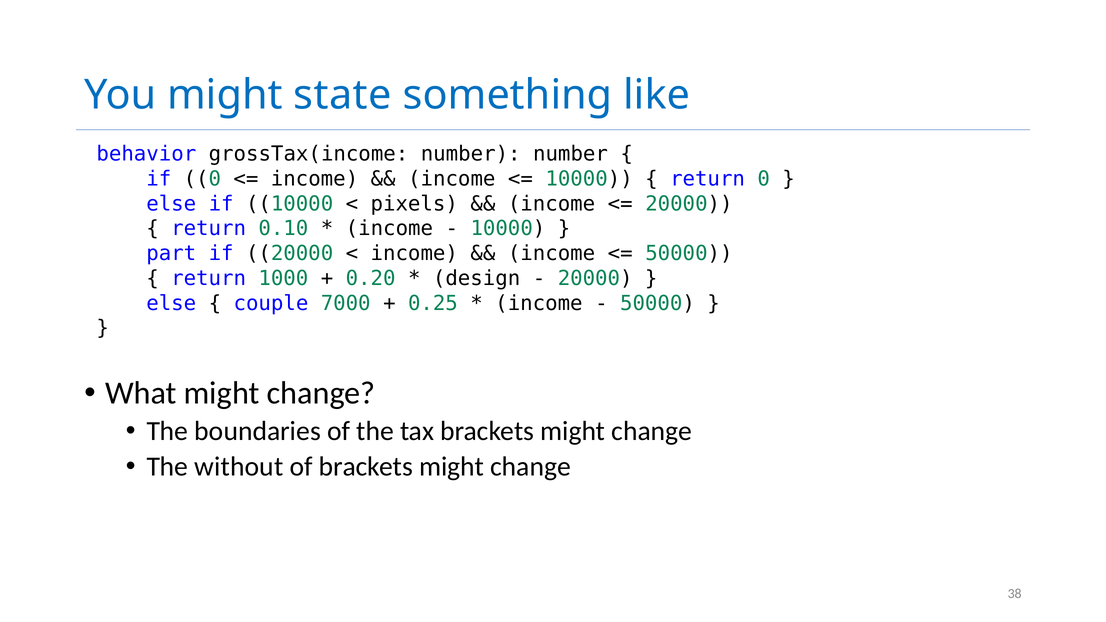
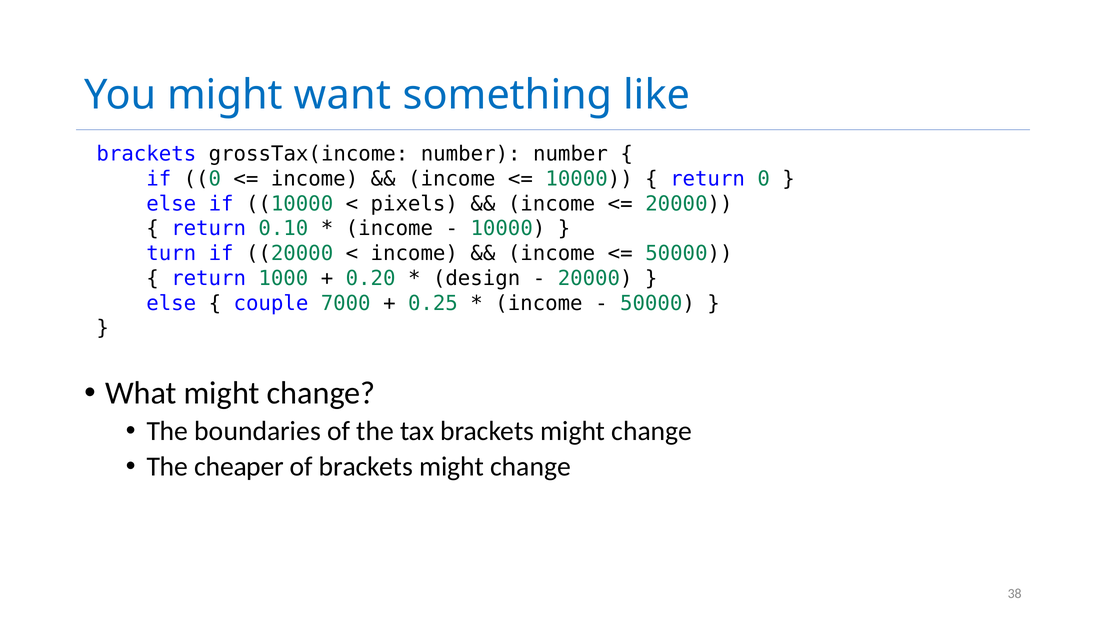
state: state -> want
behavior at (146, 154): behavior -> brackets
part: part -> turn
without: without -> cheaper
